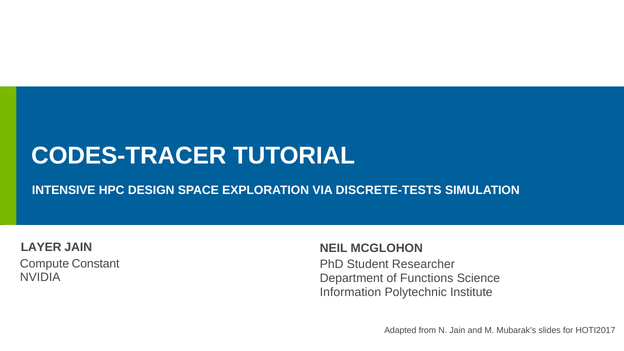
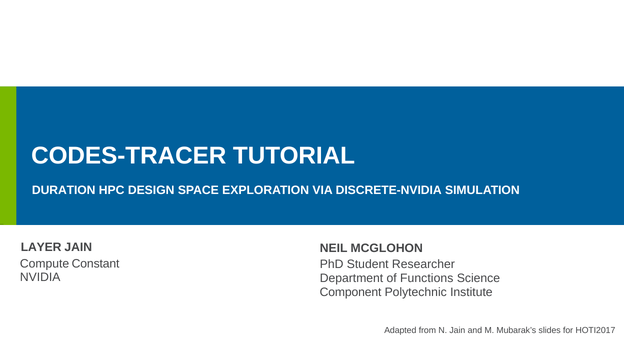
INTENSIVE: INTENSIVE -> DURATION
DISCRETE-TESTS: DISCRETE-TESTS -> DISCRETE-NVIDIA
Information: Information -> Component
